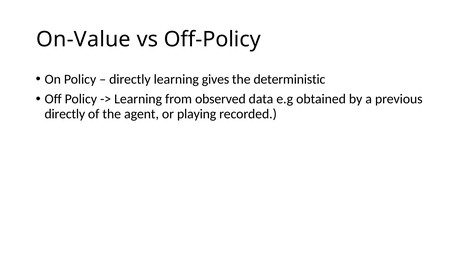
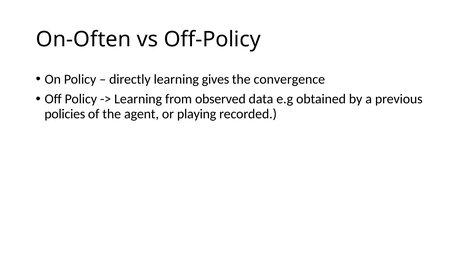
On-Value: On-Value -> On-Often
deterministic: deterministic -> convergence
directly at (65, 114): directly -> policies
